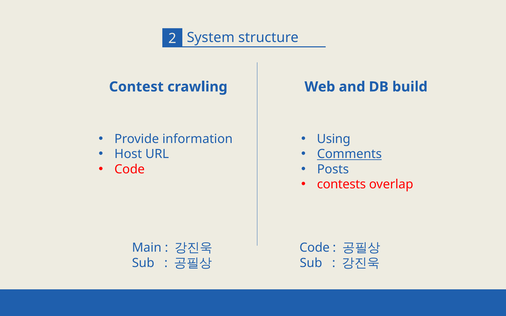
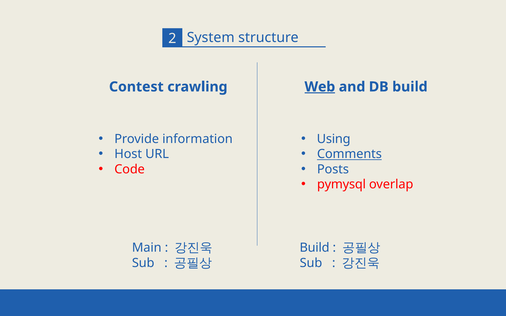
Web underline: none -> present
contests: contests -> pymysql
Code at (315, 248): Code -> Build
